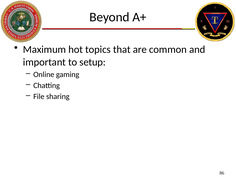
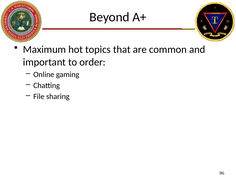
setup: setup -> order
